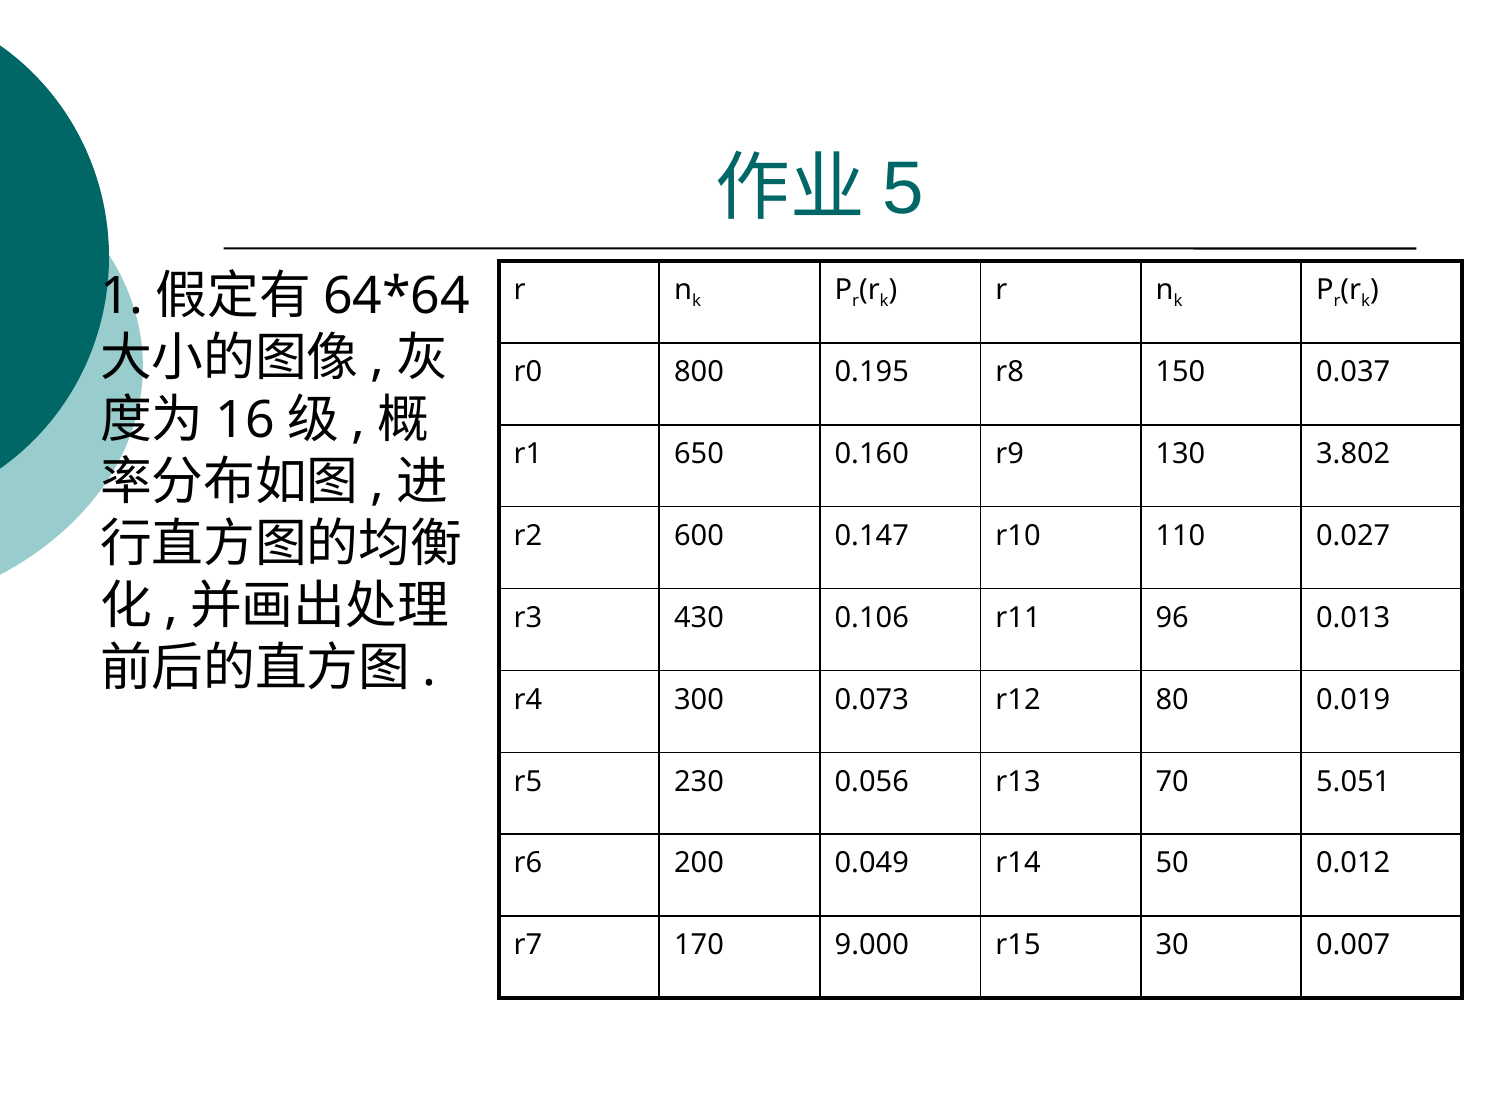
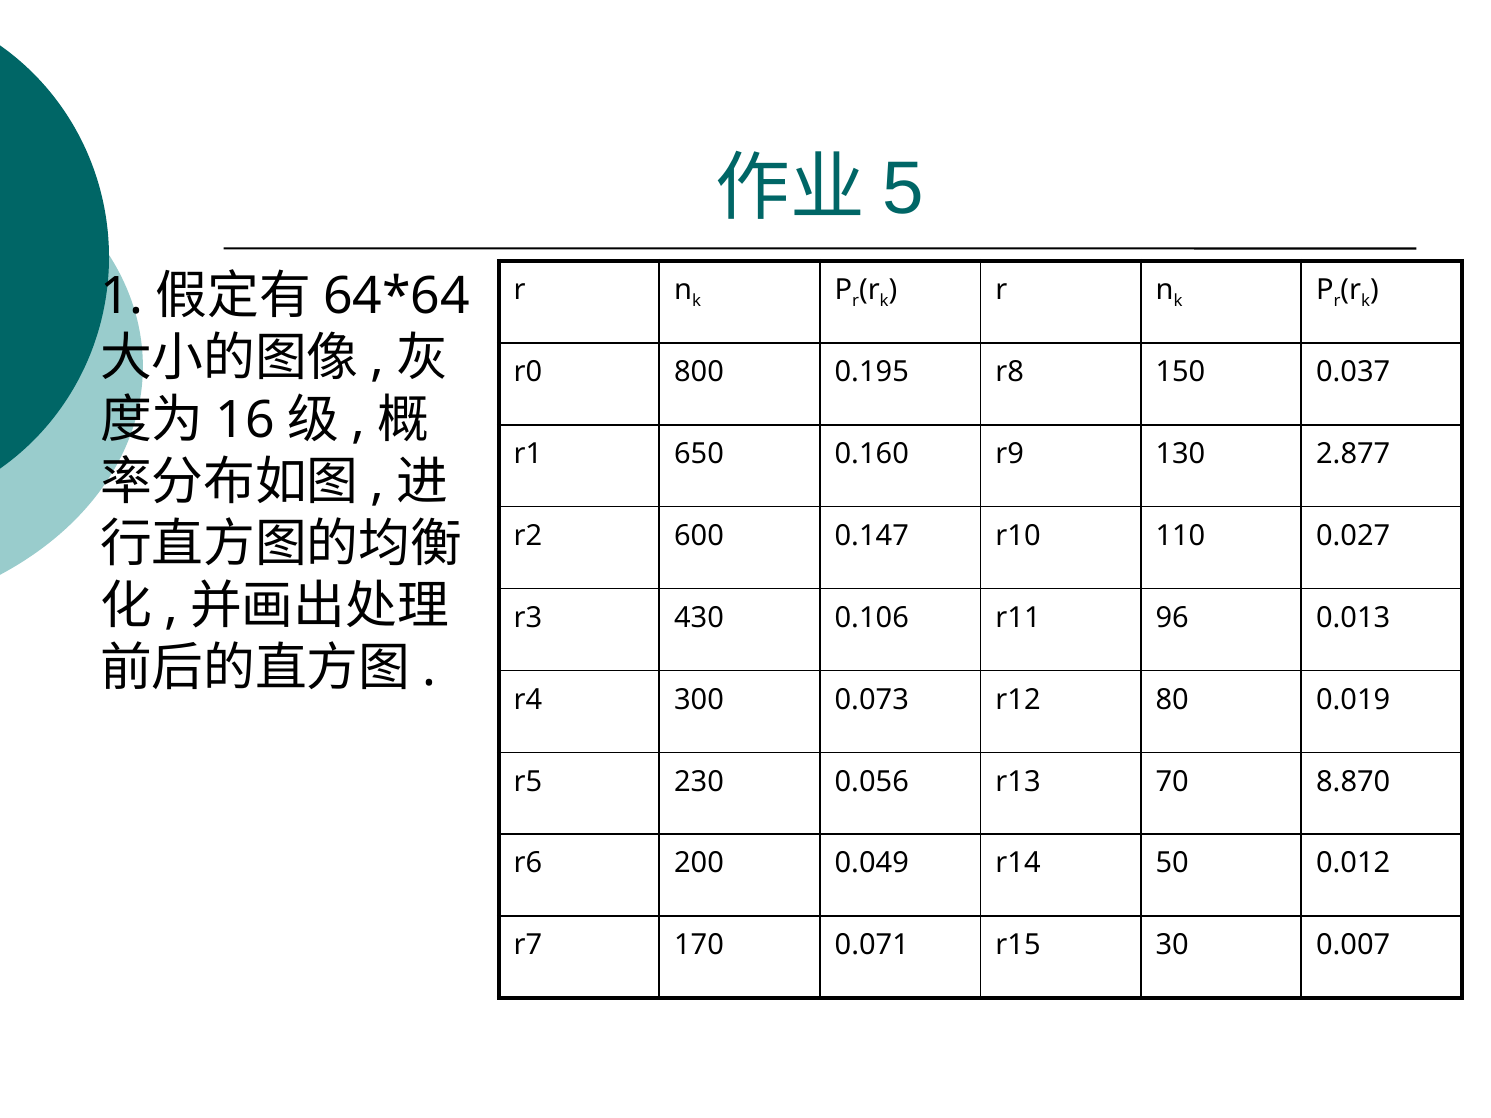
3.802: 3.802 -> 2.877
5.051: 5.051 -> 8.870
9.000: 9.000 -> 0.071
